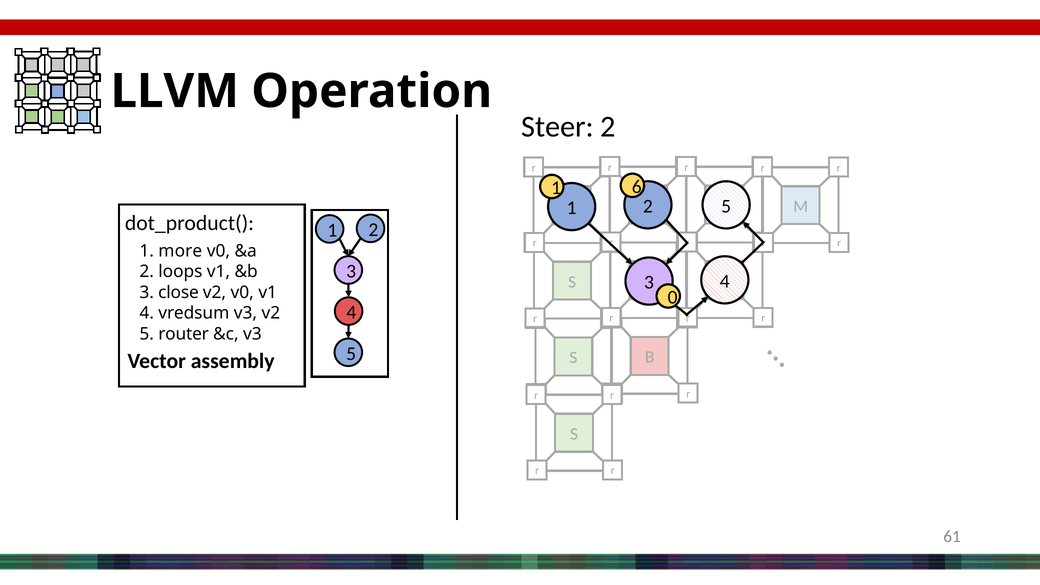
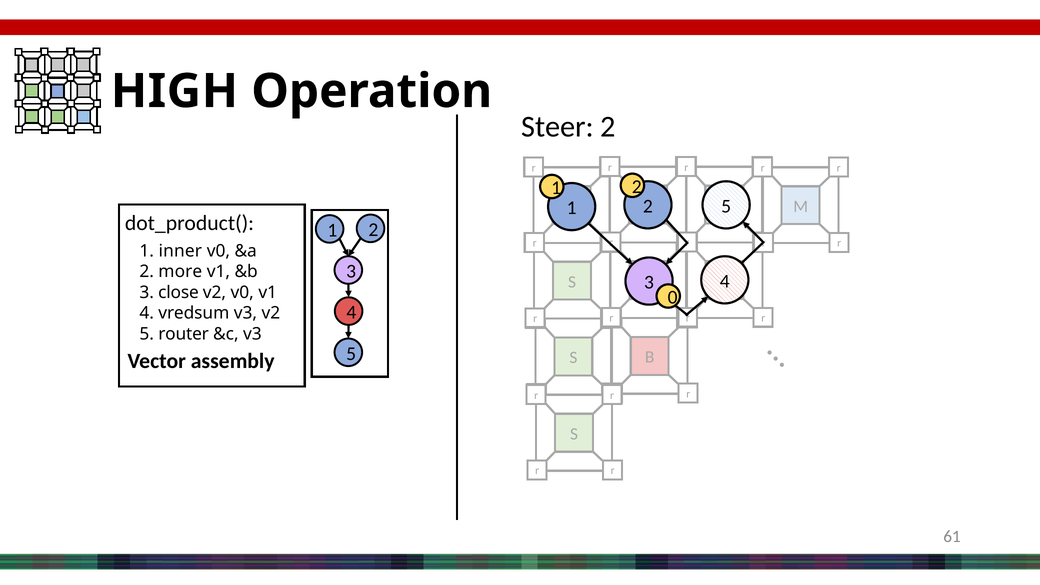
LLVM: LLVM -> HIGH
6 at (637, 187): 6 -> 2
more: more -> inner
loops: loops -> more
